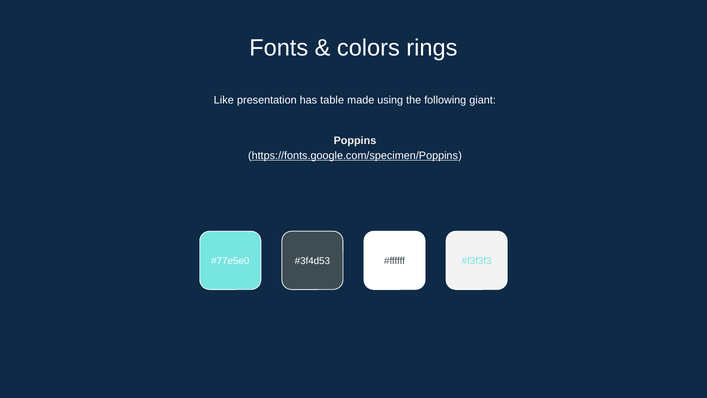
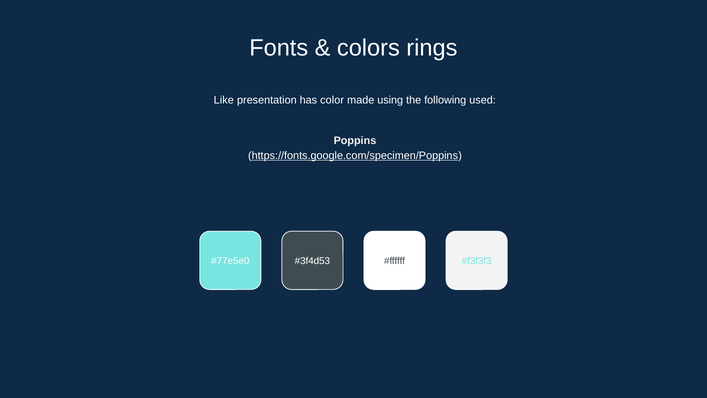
table: table -> color
giant: giant -> used
